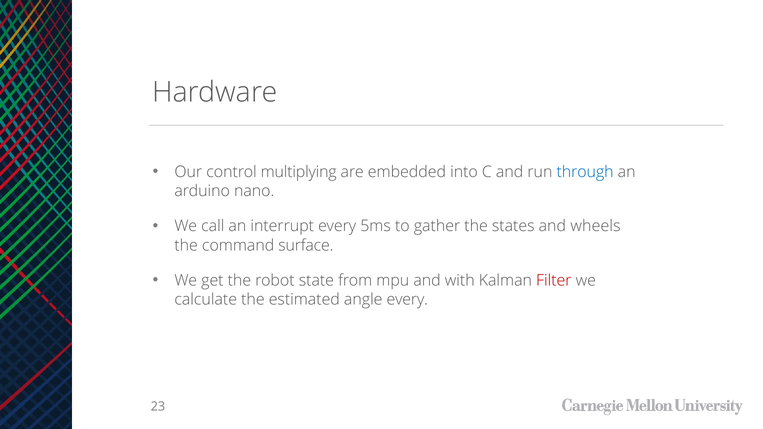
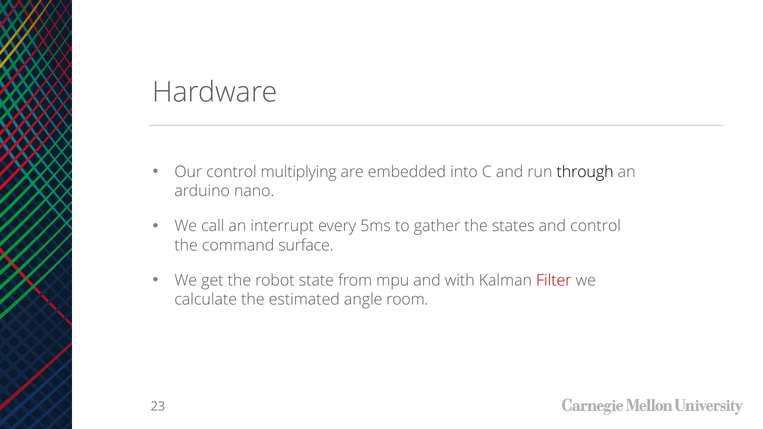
through colour: blue -> black
and wheels: wheels -> control
angle every: every -> room
